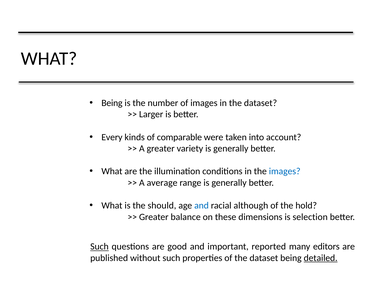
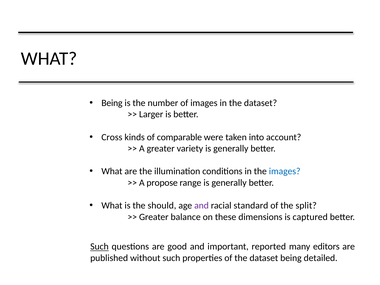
Every: Every -> Cross
average: average -> propose
and at (202, 206) colour: blue -> purple
although: although -> standard
hold: hold -> split
selection: selection -> captured
detailed underline: present -> none
